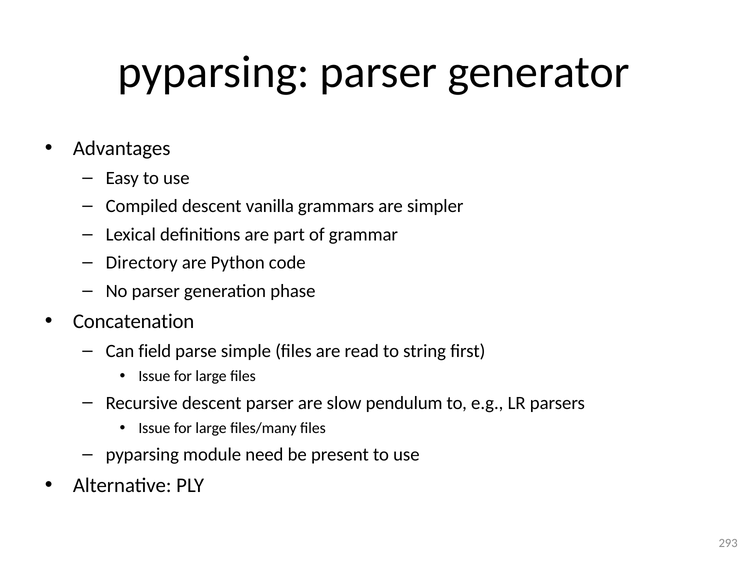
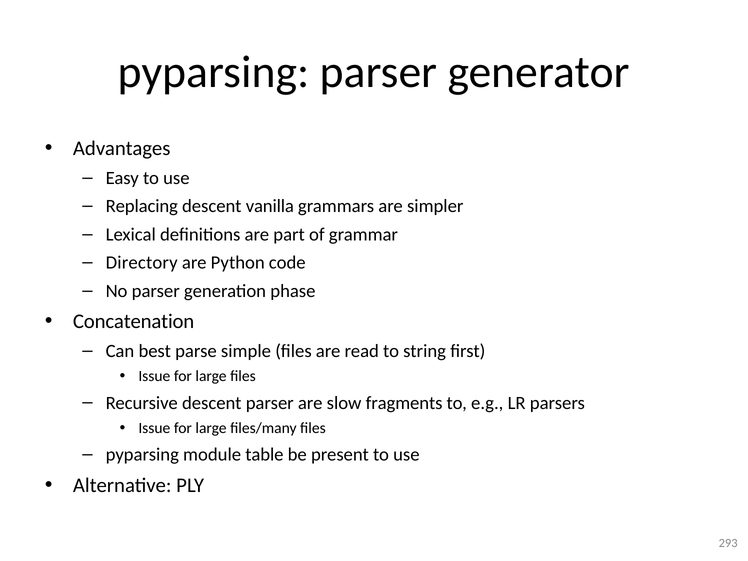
Compiled: Compiled -> Replacing
field: field -> best
pendulum: pendulum -> fragments
need: need -> table
